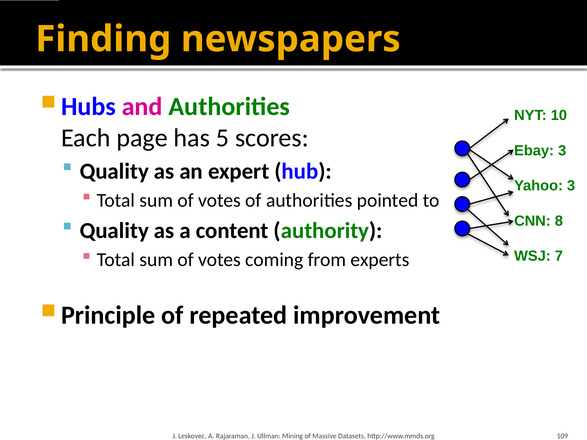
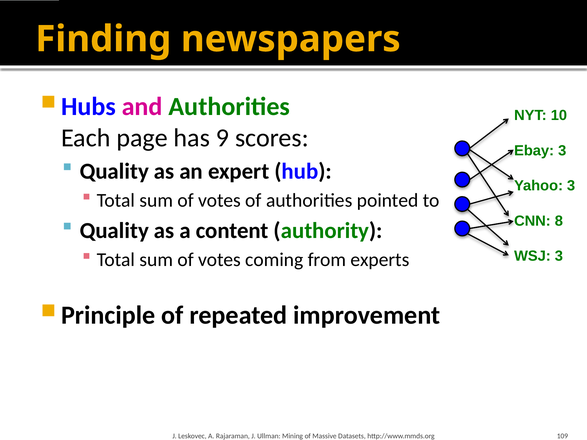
5: 5 -> 9
WSJ 7: 7 -> 3
